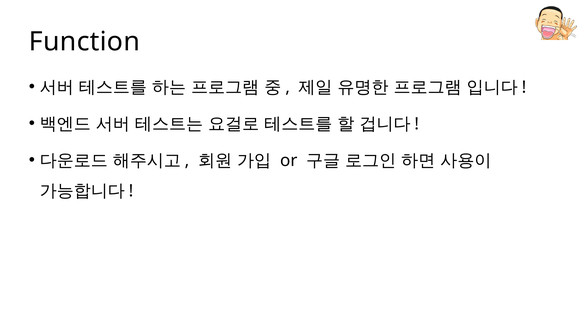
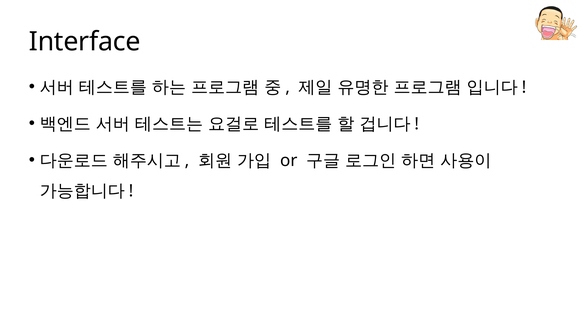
Function: Function -> Interface
